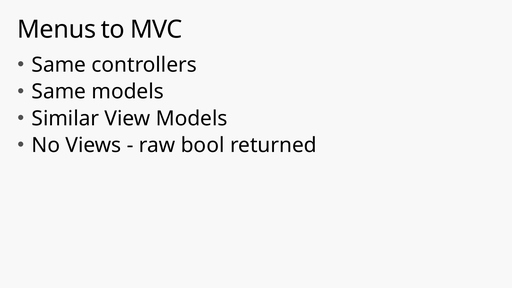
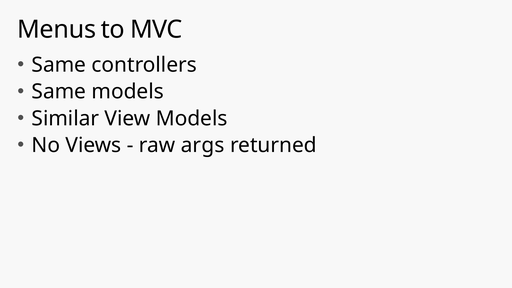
bool: bool -> args
